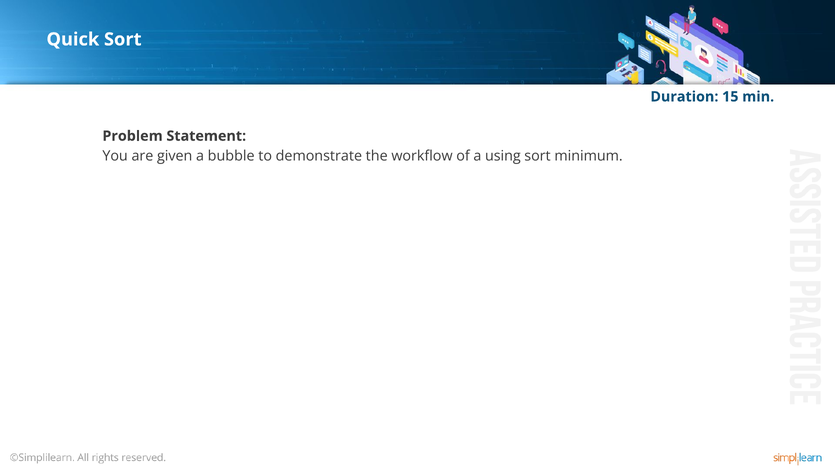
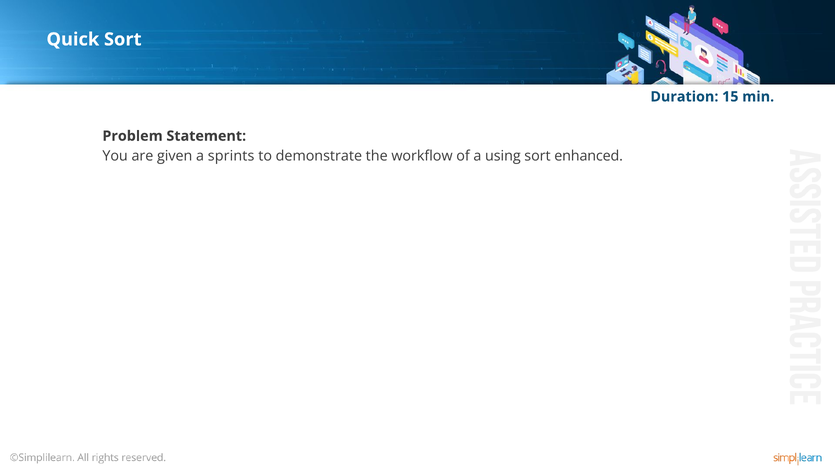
bubble: bubble -> sprints
minimum: minimum -> enhanced
